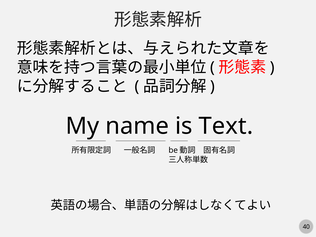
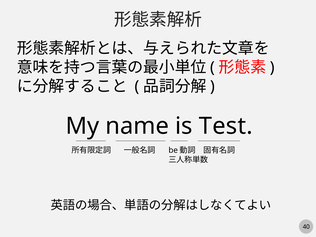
Text: Text -> Test
